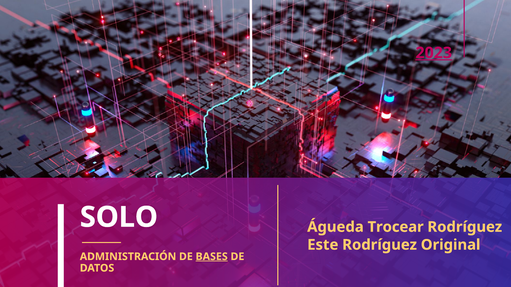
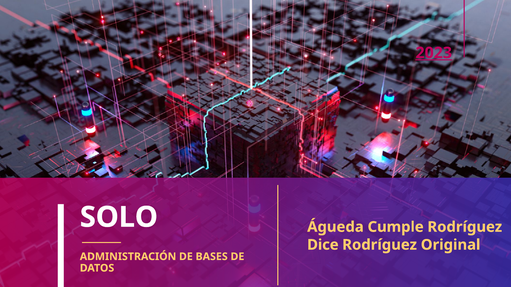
Trocear: Trocear -> Cumple
Este: Este -> Dice
BASES underline: present -> none
